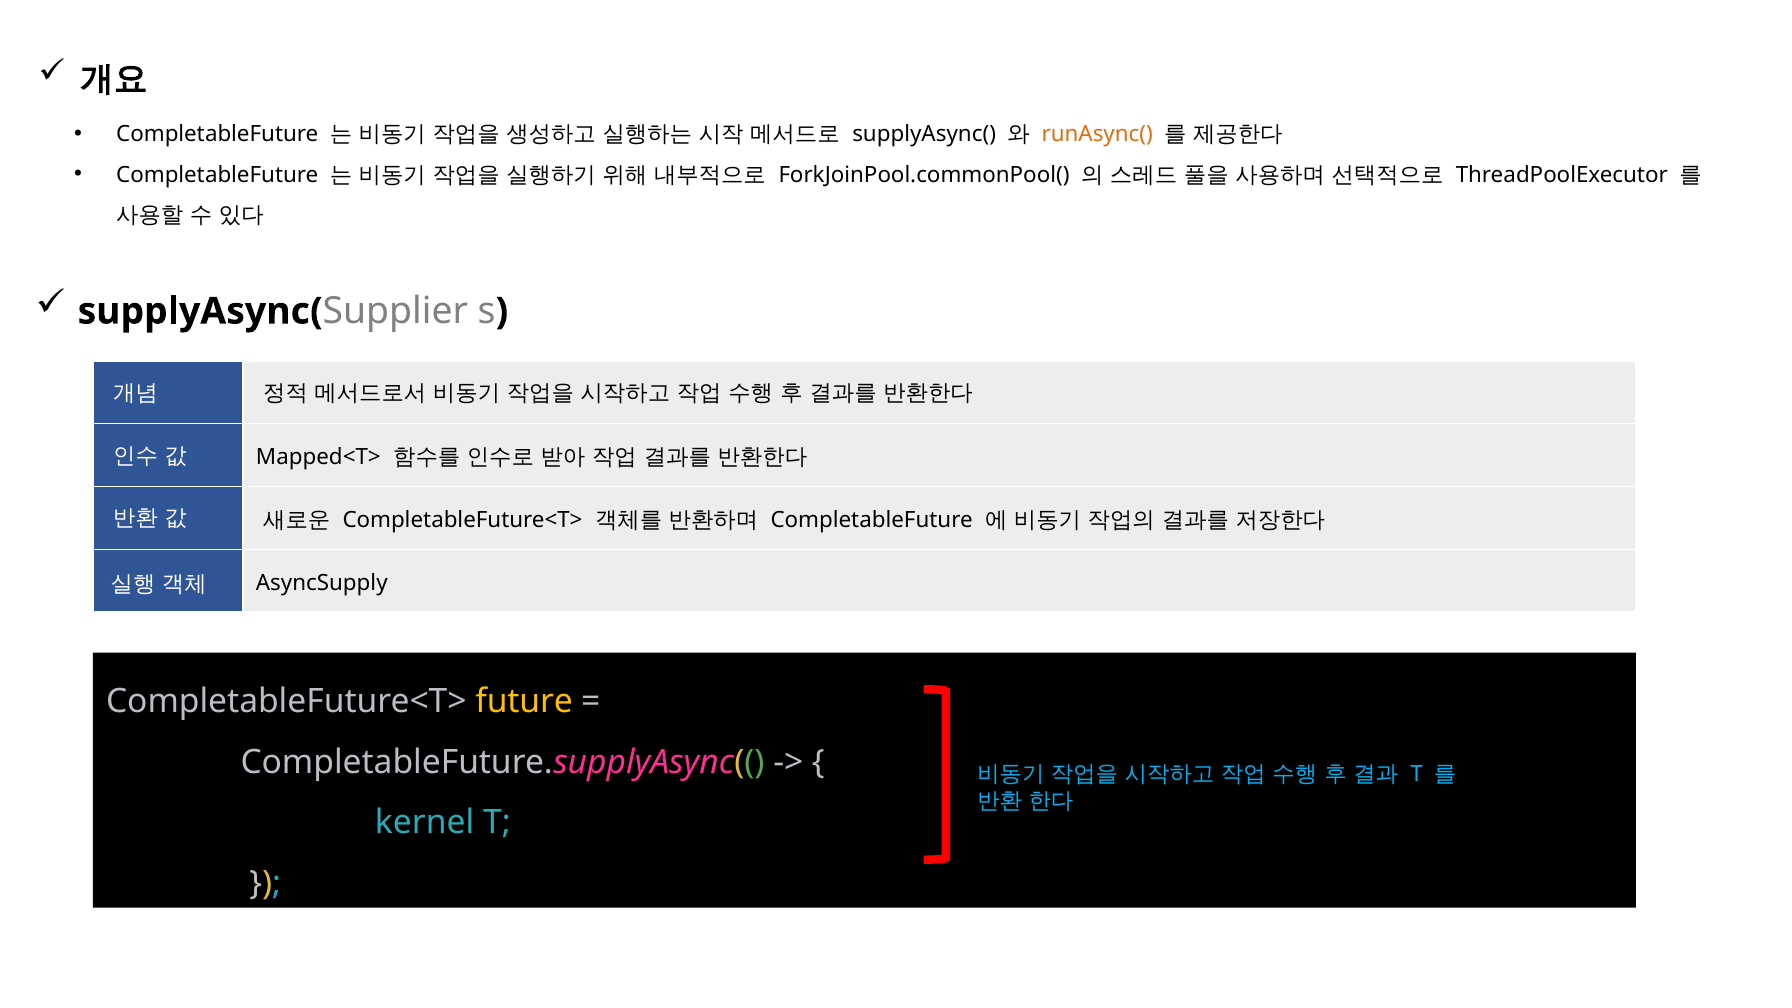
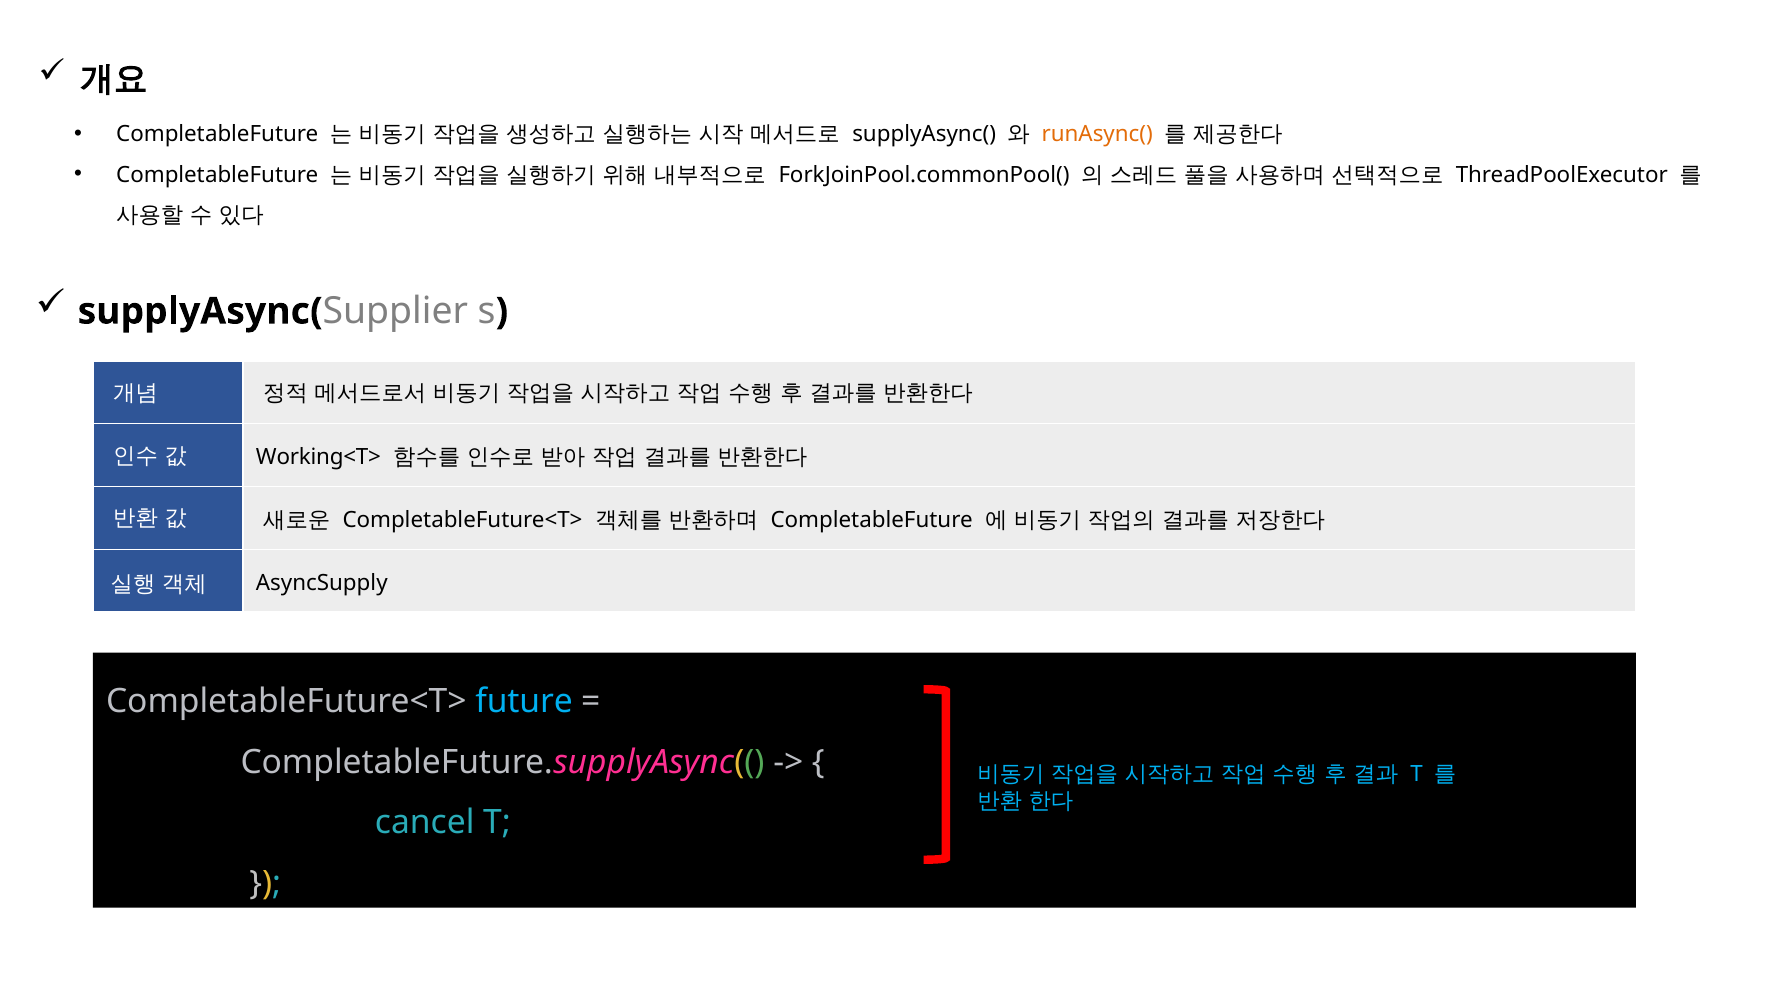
Mapped<T>: Mapped<T> -> Working<T>
future colour: yellow -> light blue
kernel: kernel -> cancel
